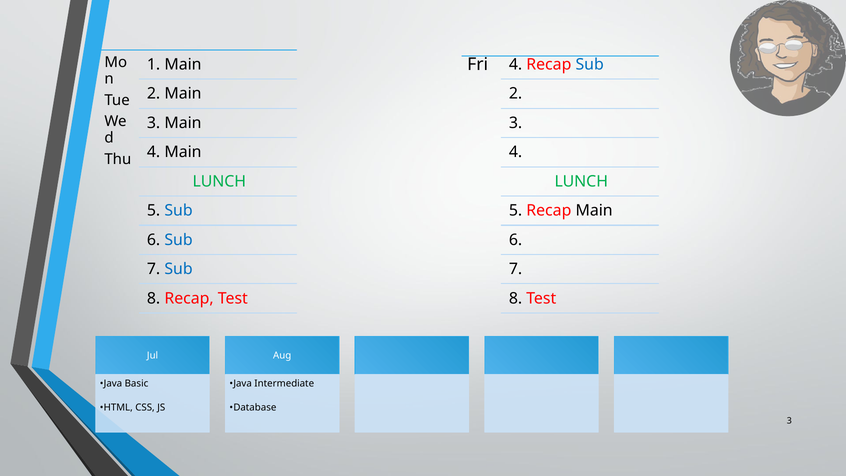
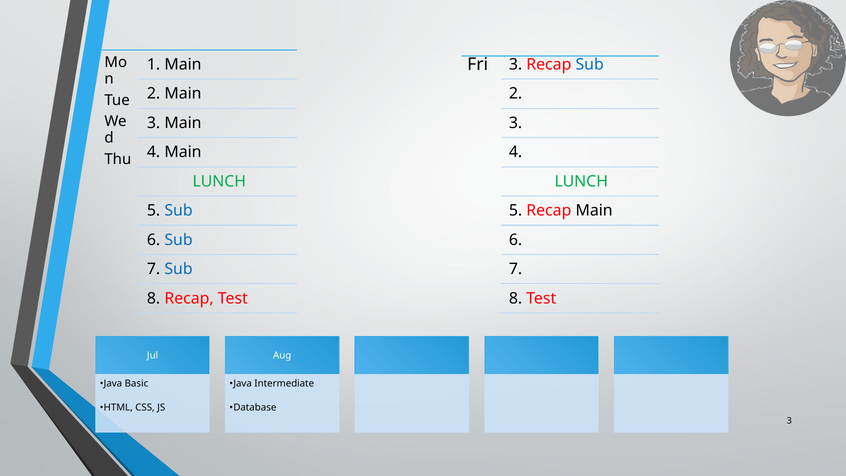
Fri 4: 4 -> 3
